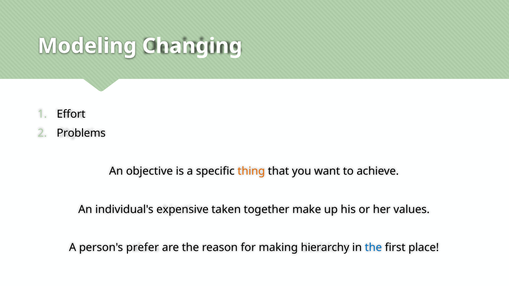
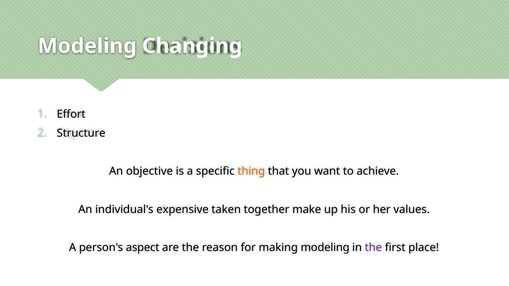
Problems: Problems -> Structure
prefer: prefer -> aspect
making hierarchy: hierarchy -> modeling
the at (373, 248) colour: blue -> purple
